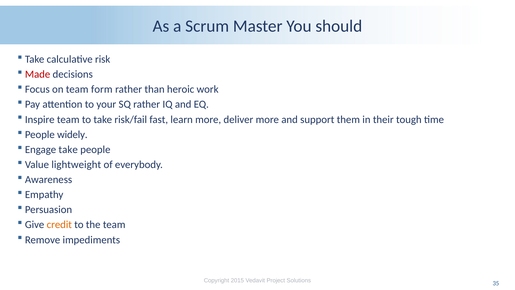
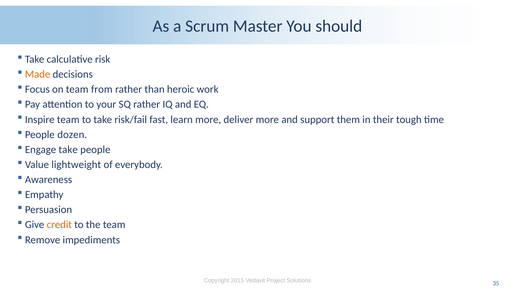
Made colour: red -> orange
form: form -> from
widely: widely -> dozen
